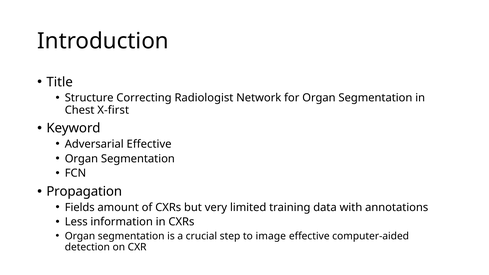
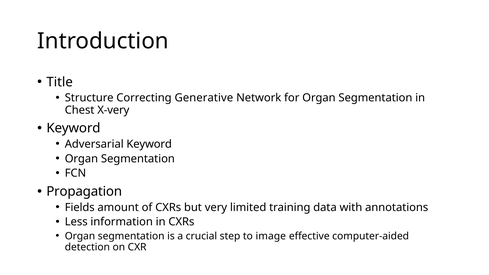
Radiologist: Radiologist -> Generative
X-first: X-first -> X-very
Adversarial Effective: Effective -> Keyword
